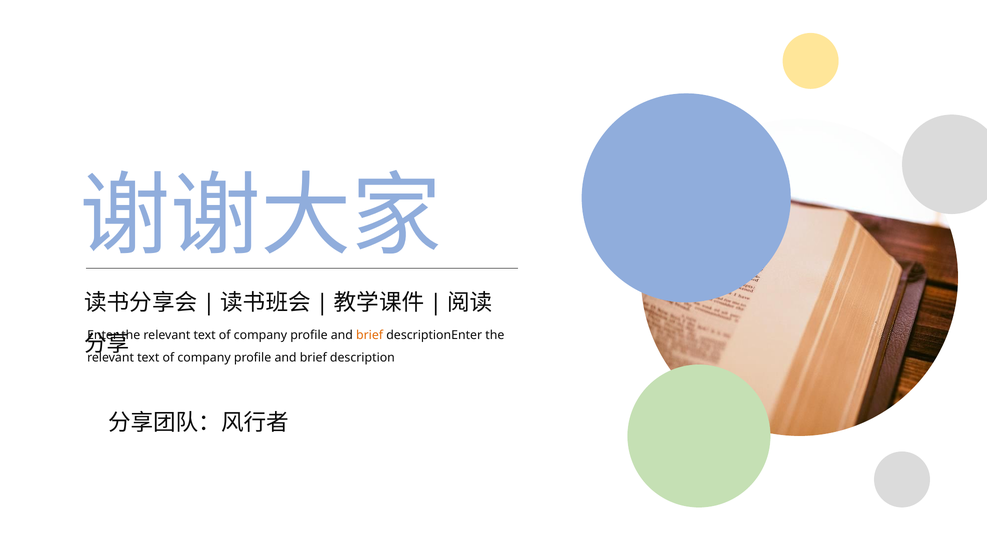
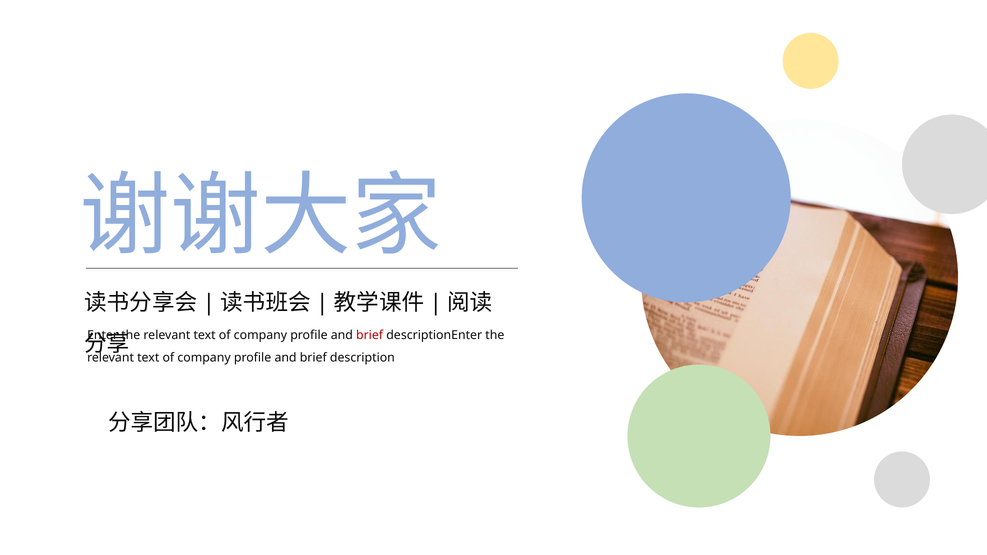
brief at (370, 336) colour: orange -> red
